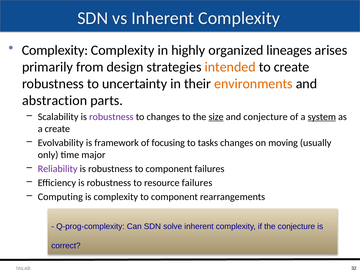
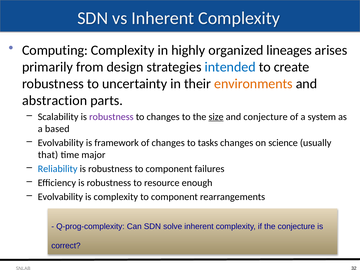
Complexity at (55, 50): Complexity -> Computing
intended colour: orange -> blue
system underline: present -> none
a create: create -> based
of focusing: focusing -> changes
moving: moving -> science
only: only -> that
Reliability colour: purple -> blue
resource failures: failures -> enough
Computing at (60, 197): Computing -> Evolvability
